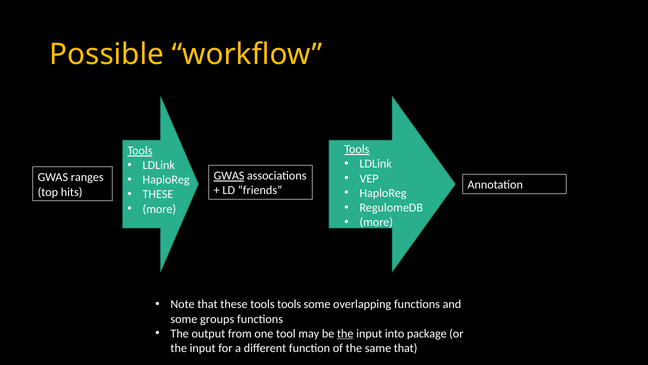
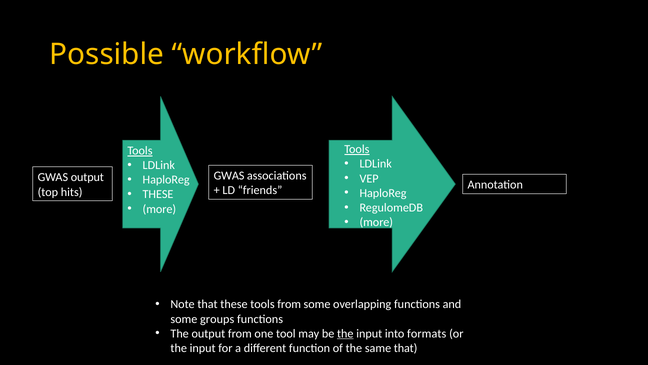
GWAS at (229, 176) underline: present -> none
GWAS ranges: ranges -> output
tools tools: tools -> from
package: package -> formats
